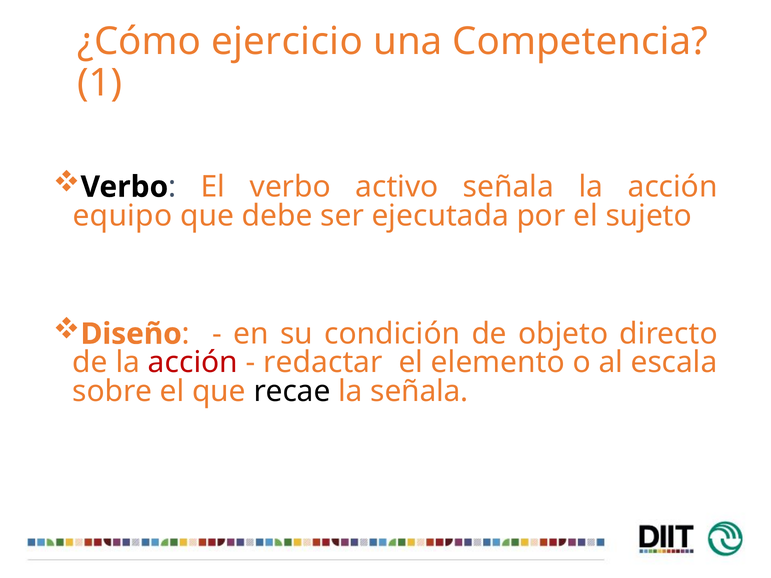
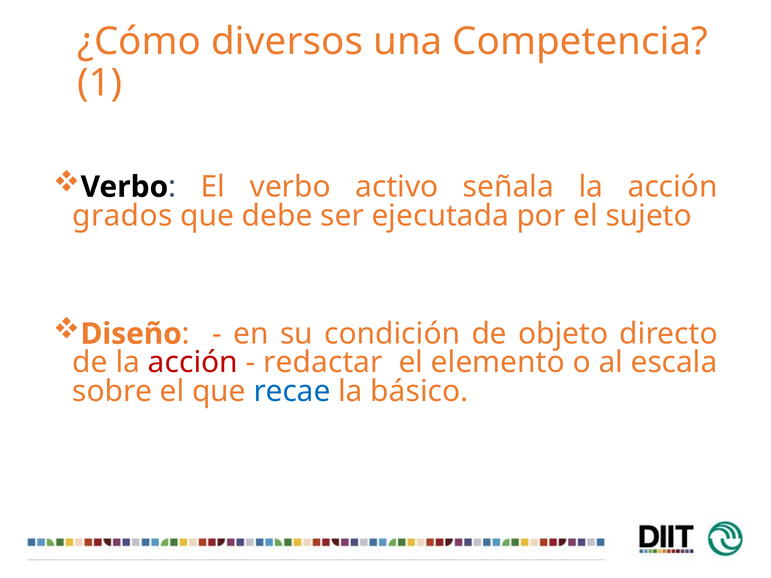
ejercicio: ejercicio -> diversos
equipo: equipo -> grados
recae colour: black -> blue
la señala: señala -> básico
